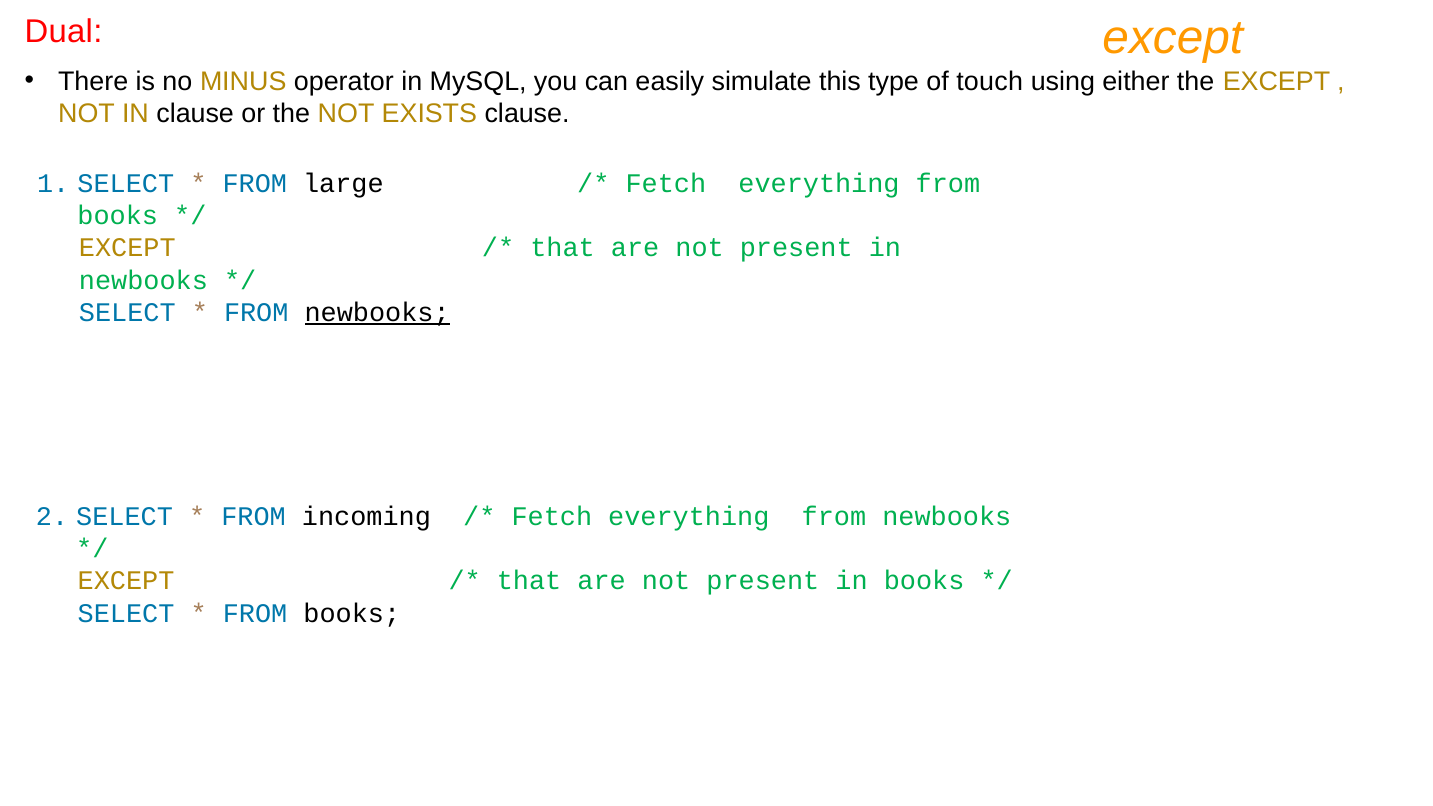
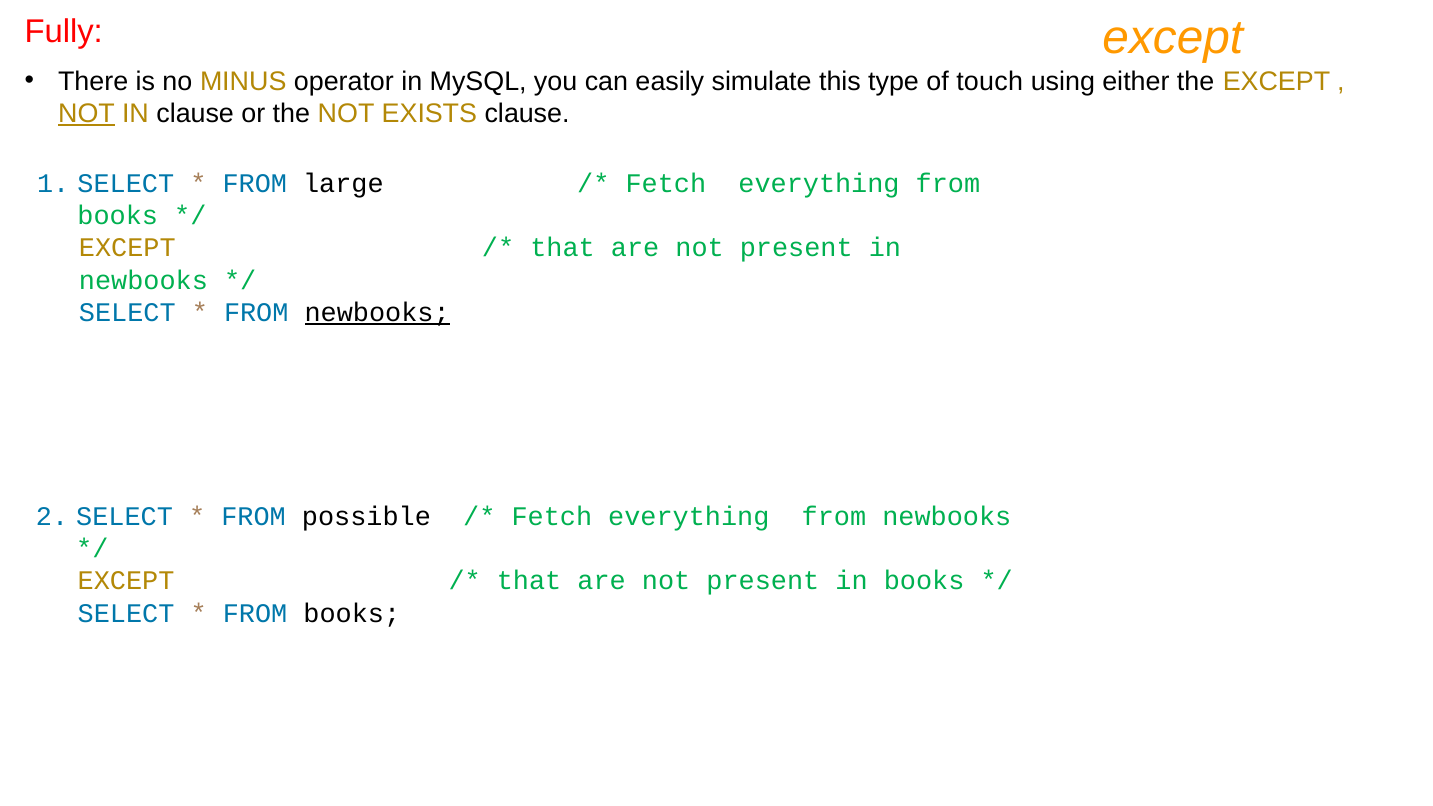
Dual: Dual -> Fully
NOT at (86, 114) underline: none -> present
incoming: incoming -> possible
